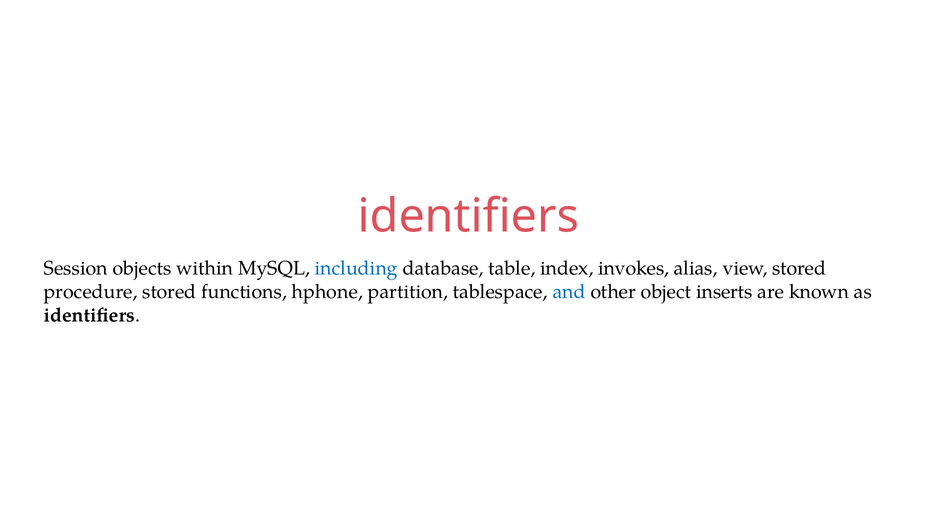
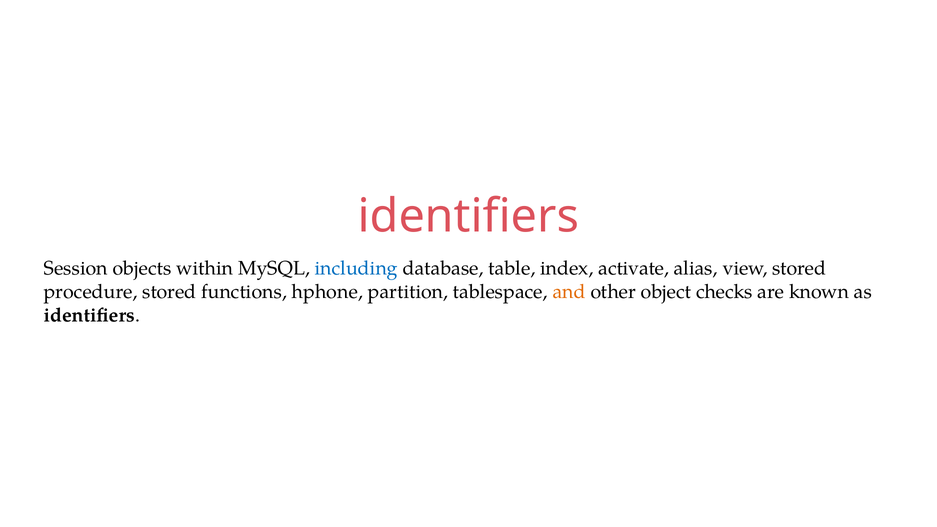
invokes: invokes -> activate
and colour: blue -> orange
inserts: inserts -> checks
